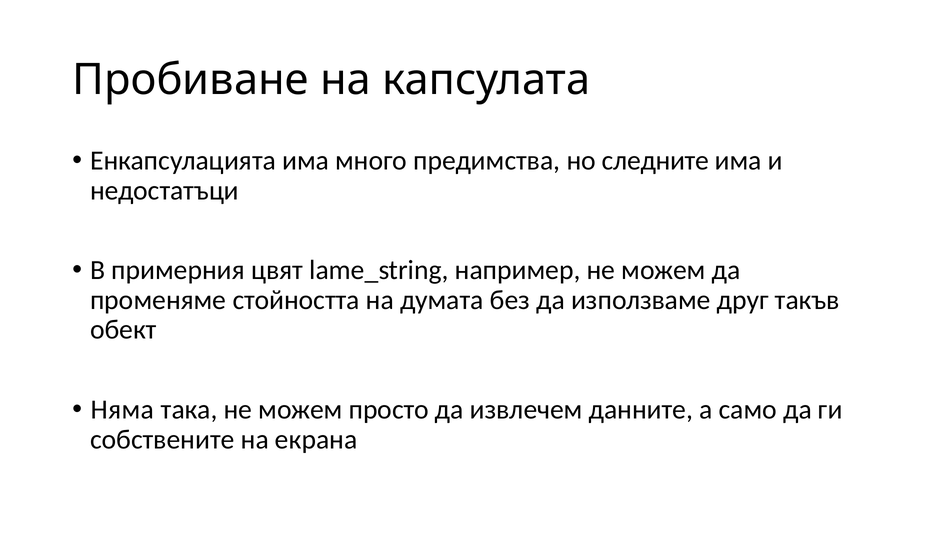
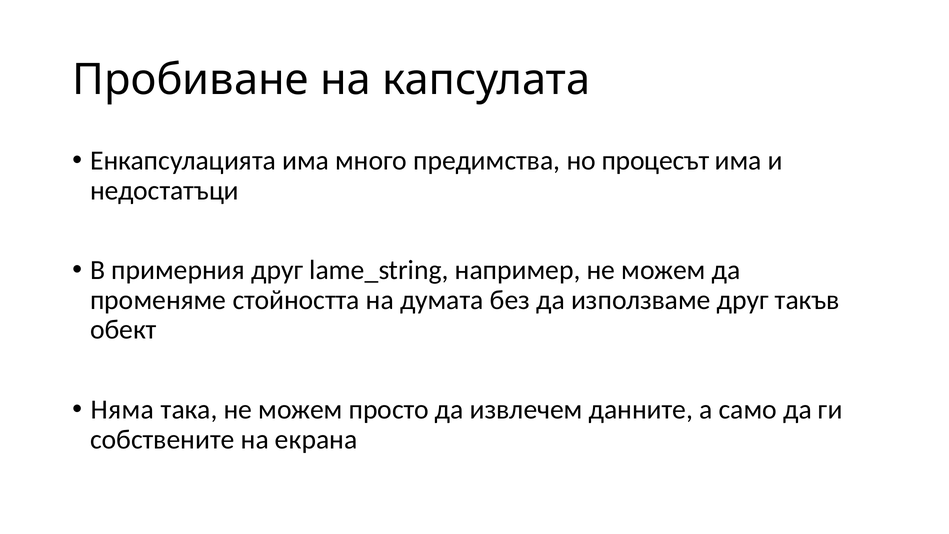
следните: следните -> процесът
примерния цвят: цвят -> друг
